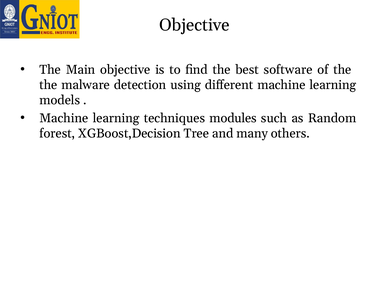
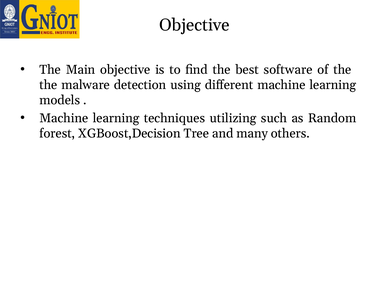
modules: modules -> utilizing
